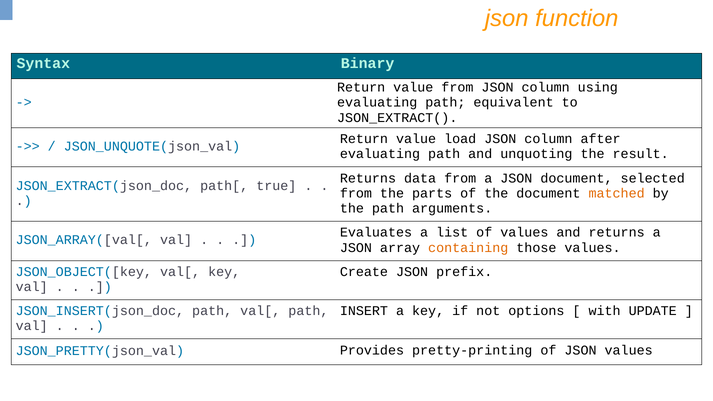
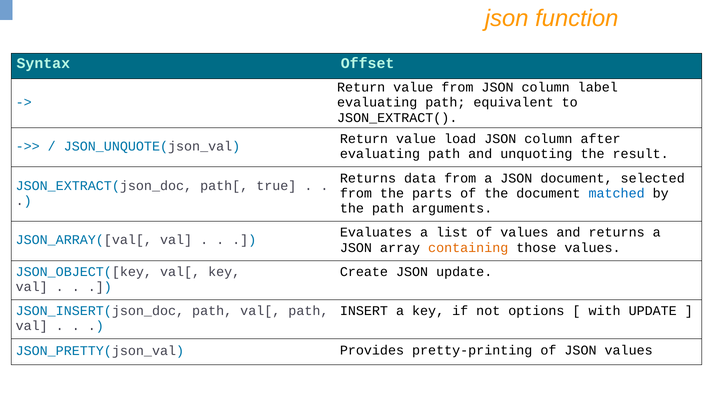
Binary: Binary -> Offset
using: using -> label
matched colour: orange -> blue
JSON prefix: prefix -> update
